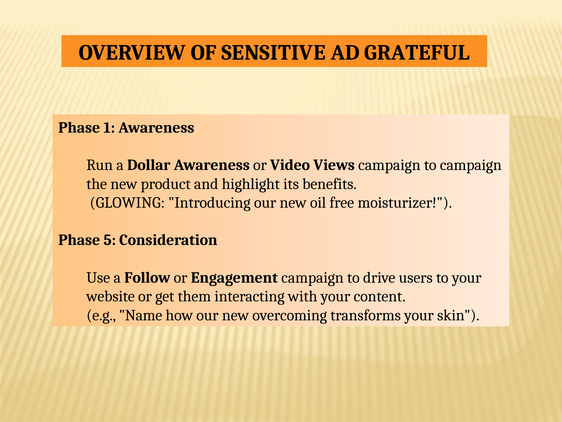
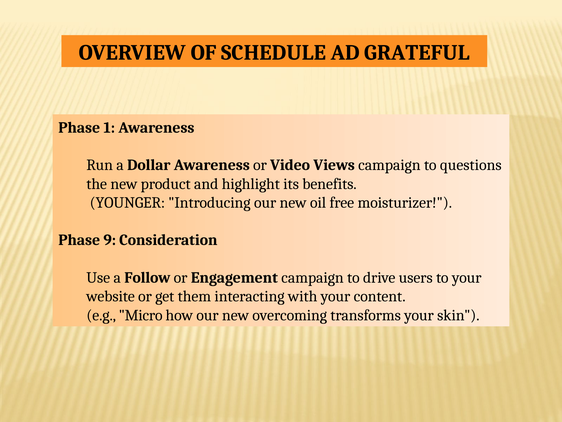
SENSITIVE: SENSITIVE -> SCHEDULE
to campaign: campaign -> questions
GLOWING: GLOWING -> YOUNGER
5: 5 -> 9
Name: Name -> Micro
